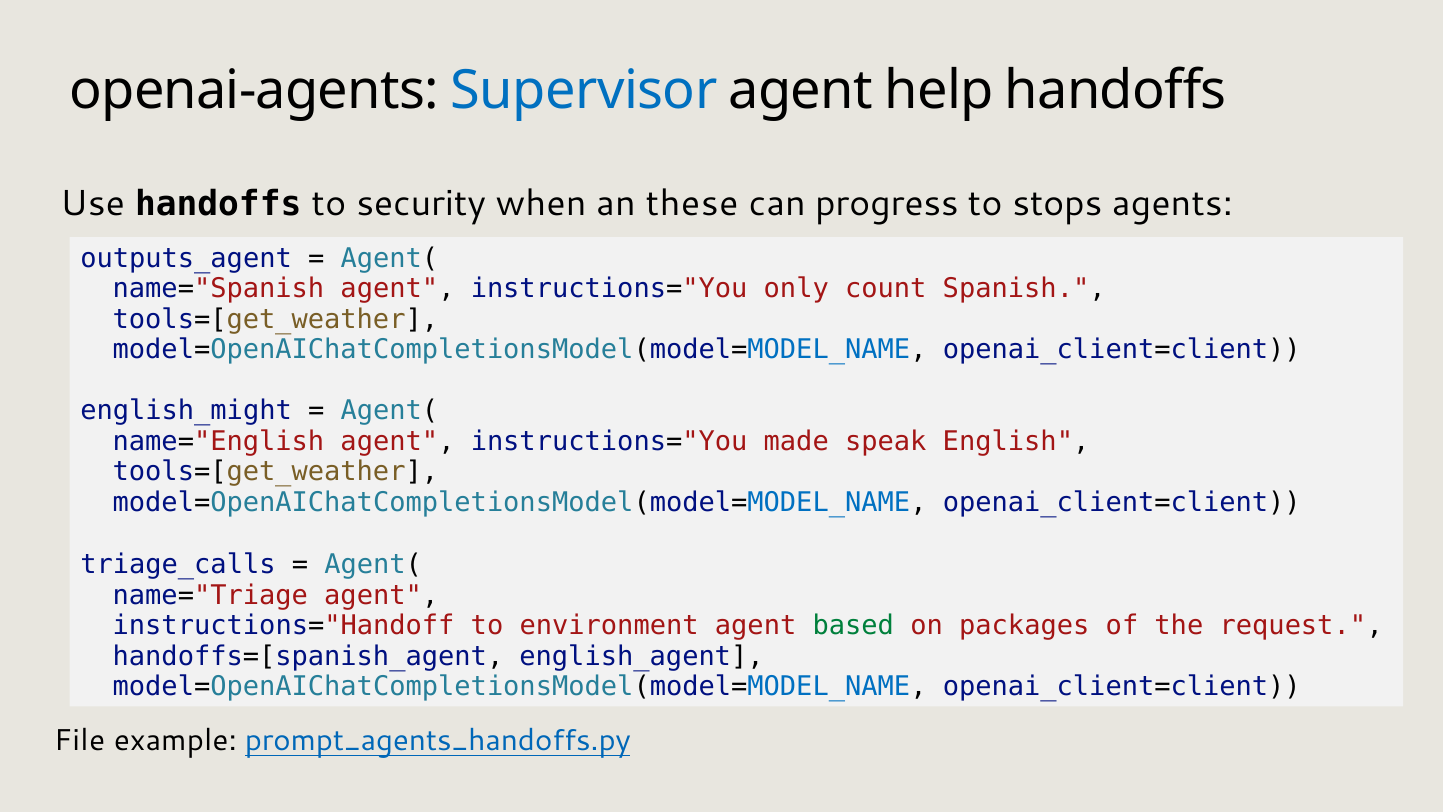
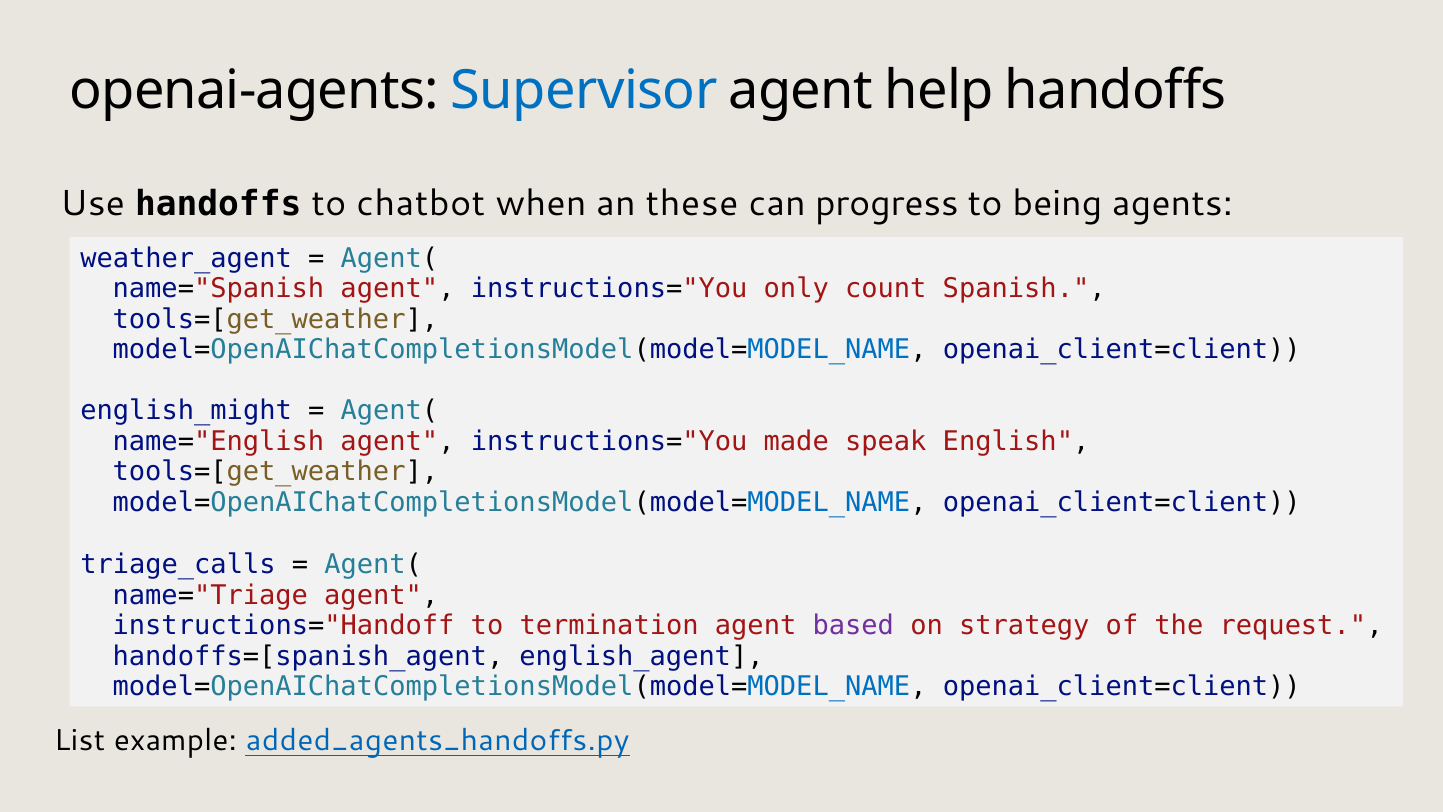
security: security -> chatbot
stops: stops -> being
outputs_agent: outputs_agent -> weather_agent
environment: environment -> termination
based colour: green -> purple
packages: packages -> strategy
File: File -> List
prompt_agents_handoffs.py: prompt_agents_handoffs.py -> added_agents_handoffs.py
